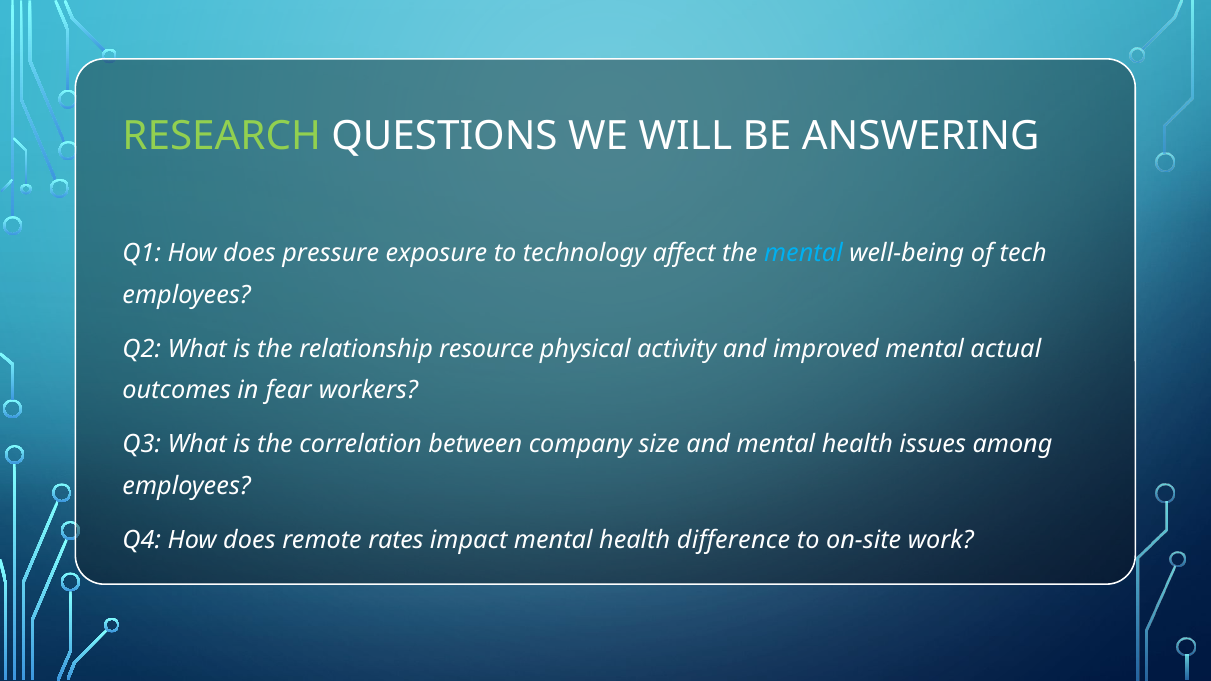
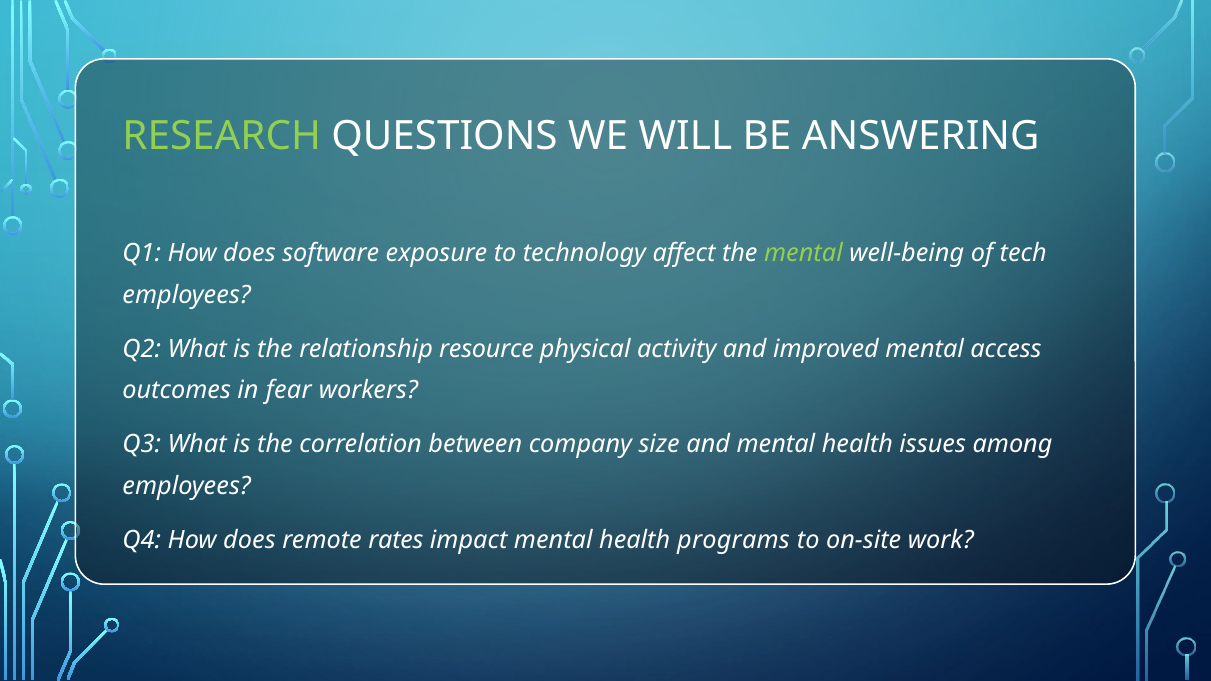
pressure: pressure -> software
mental at (803, 254) colour: light blue -> light green
actual: actual -> access
difference: difference -> programs
